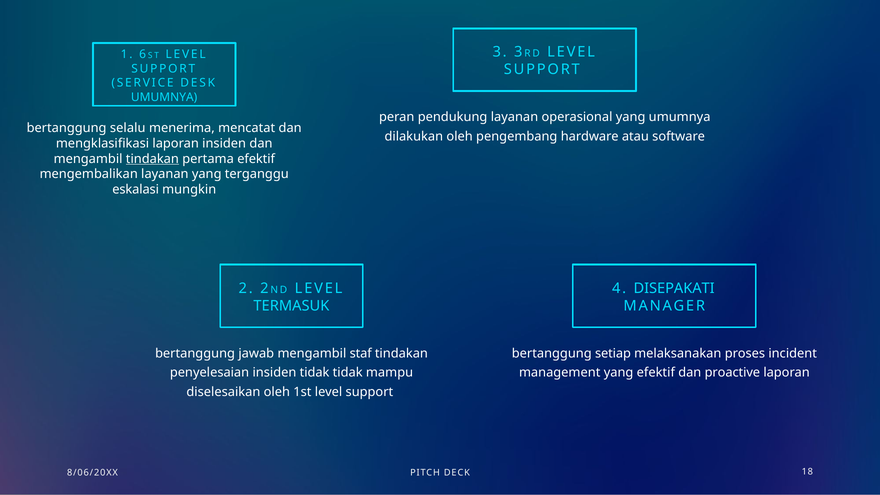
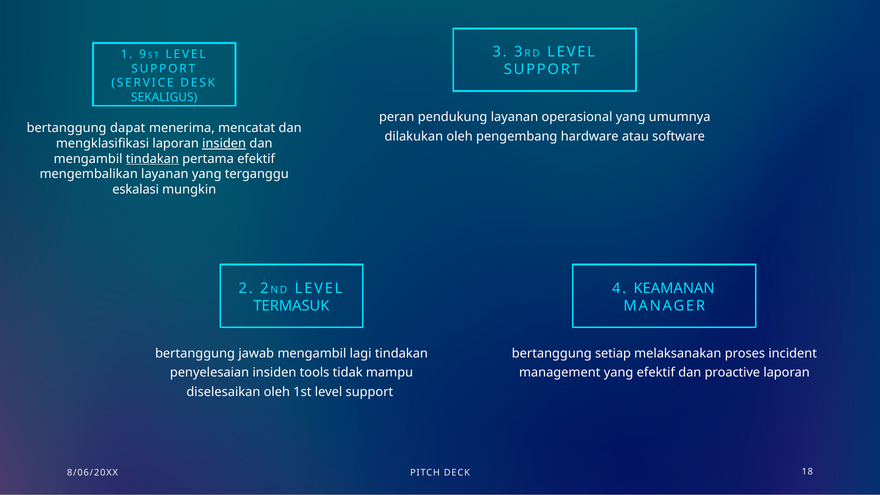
6: 6 -> 9
UMUMNYA at (164, 97): UMUMNYA -> SEKALIGUS
selalu: selalu -> dapat
insiden at (224, 143) underline: none -> present
DISEPAKATI: DISEPAKATI -> KEAMANAN
staf: staf -> lagi
insiden tidak: tidak -> tools
